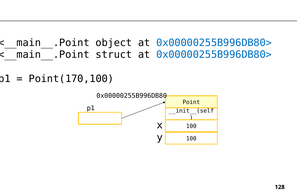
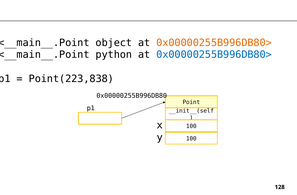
0x00000255B996DB80> at (214, 43) colour: blue -> orange
struct: struct -> python
Point(170,100: Point(170,100 -> Point(223,838
